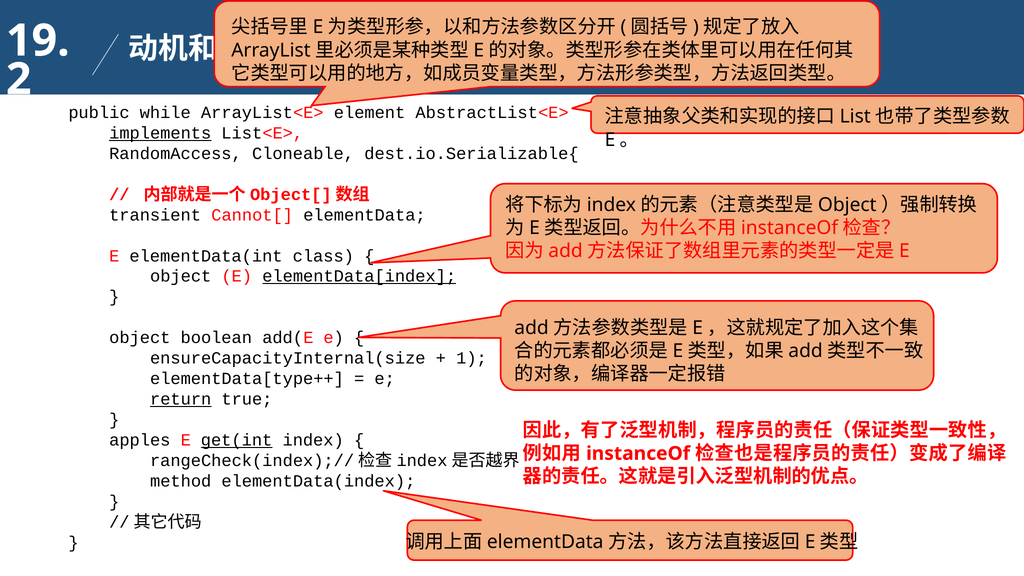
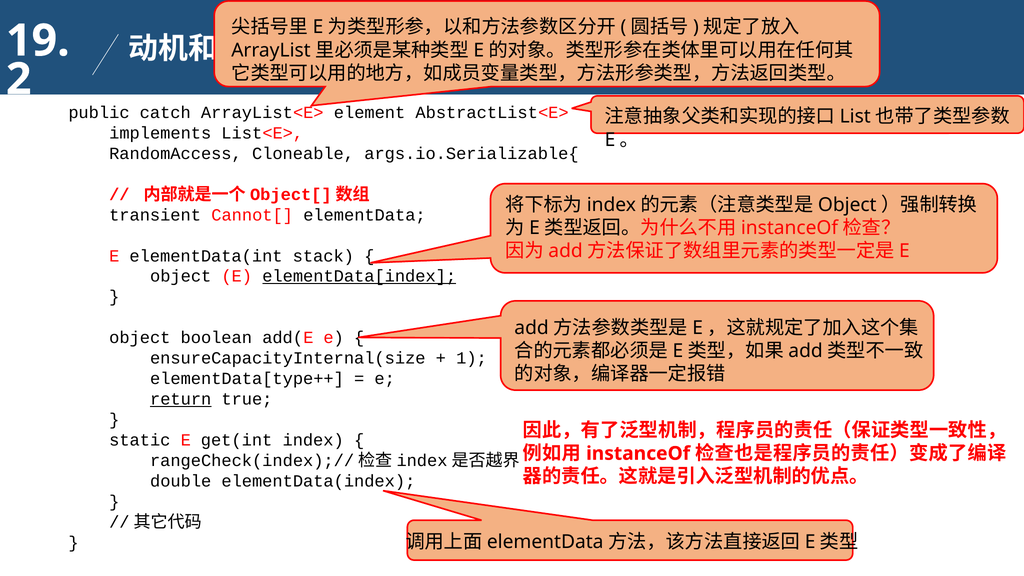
while: while -> catch
implements underline: present -> none
dest.io.Serializable{: dest.io.Serializable{ -> args.io.Serializable{
class: class -> stack
apples: apples -> static
get(int underline: present -> none
method: method -> double
